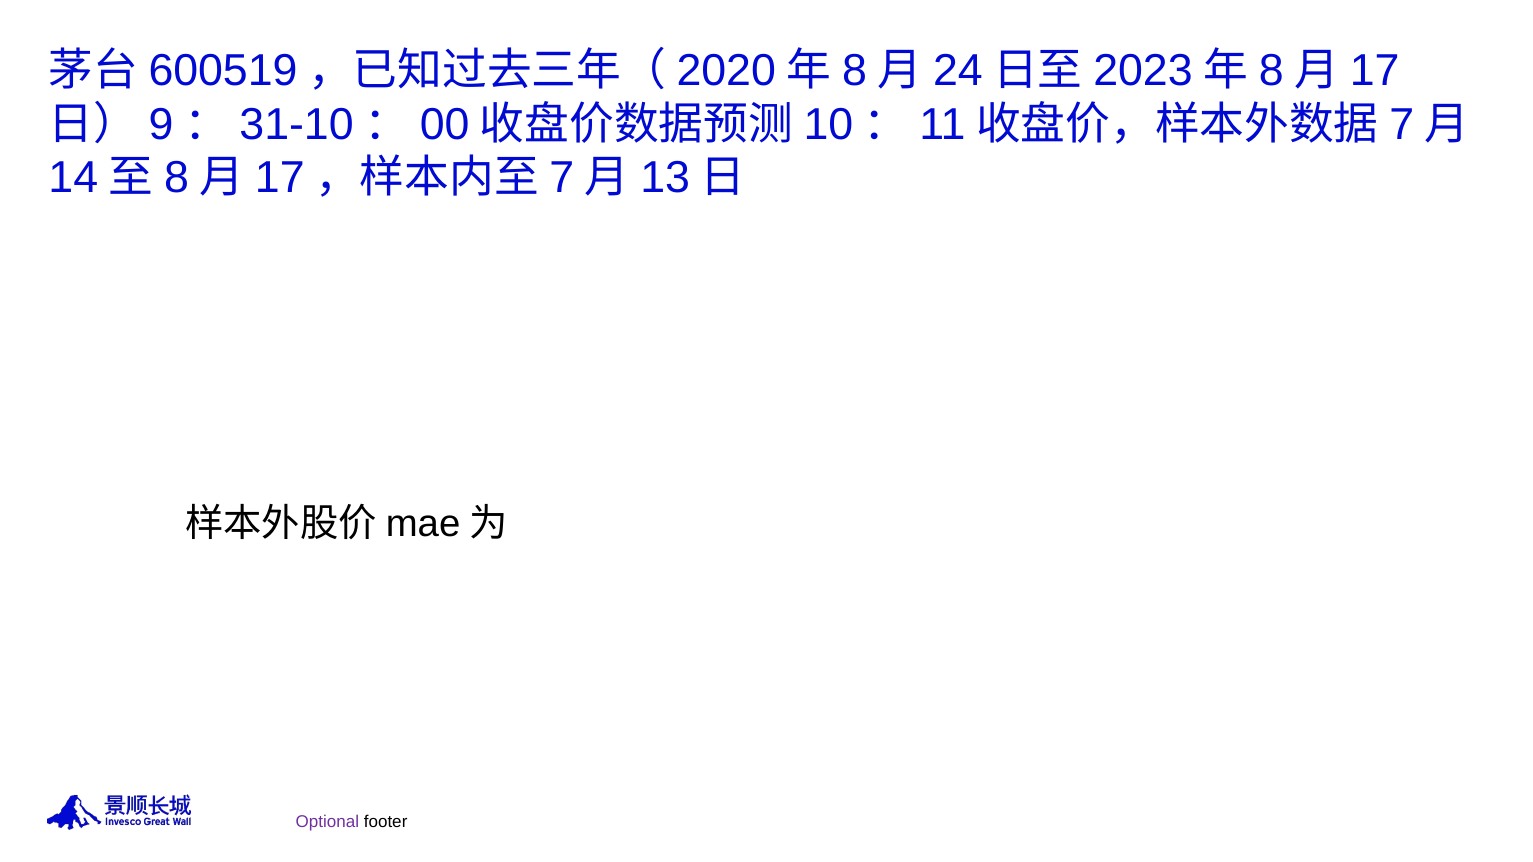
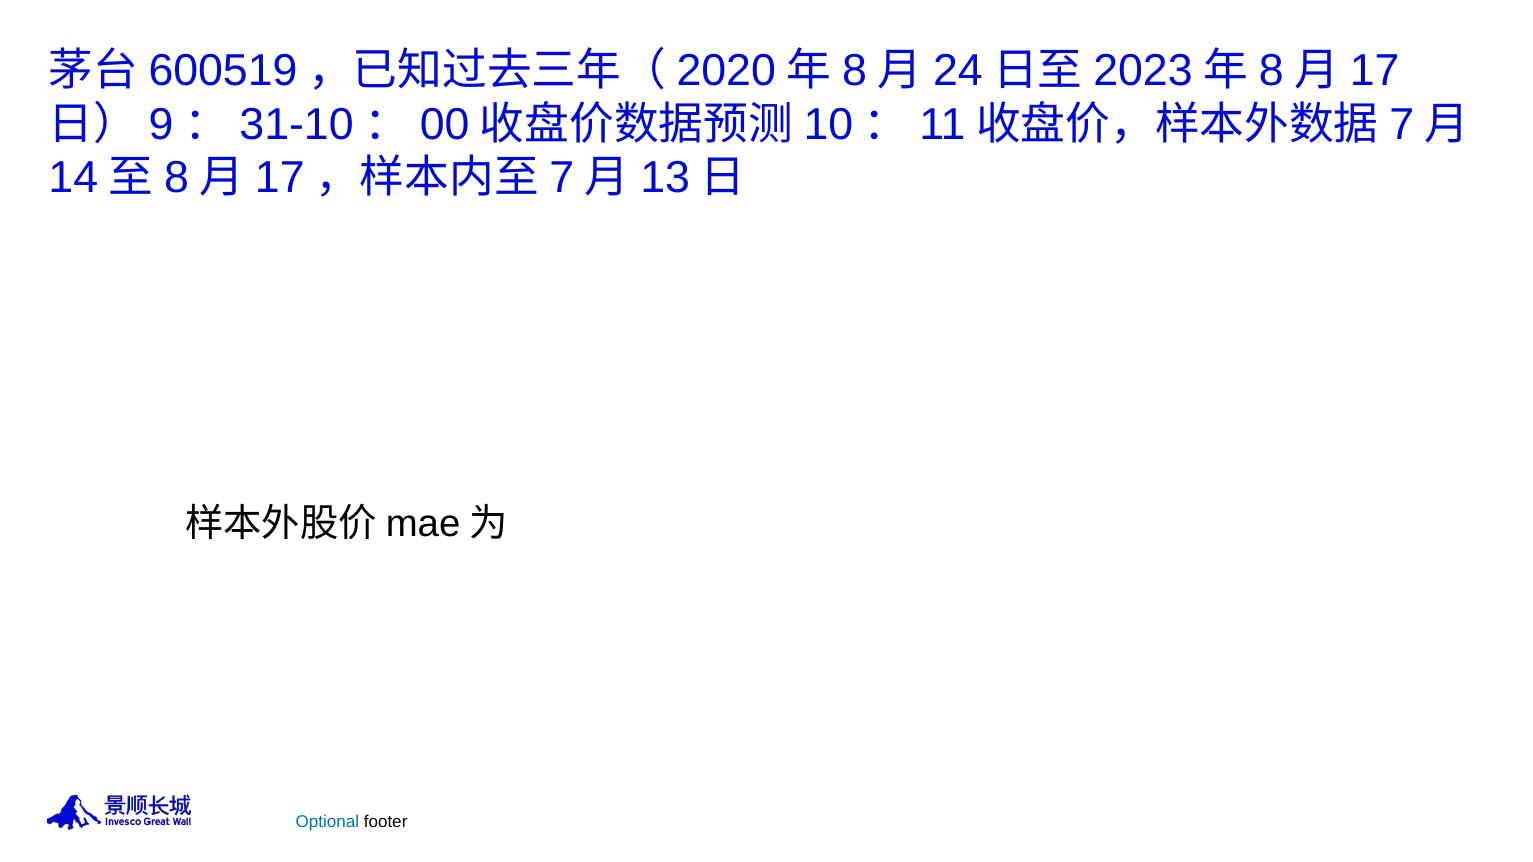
Optional colour: purple -> blue
